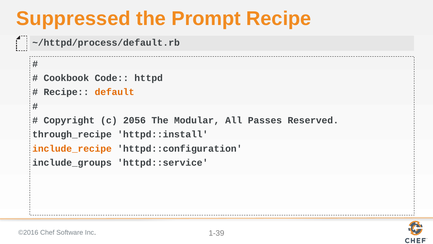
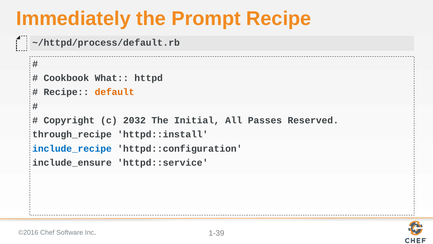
Suppressed: Suppressed -> Immediately
Code: Code -> What
2056: 2056 -> 2032
Modular: Modular -> Initial
include_recipe colour: orange -> blue
include_groups: include_groups -> include_ensure
